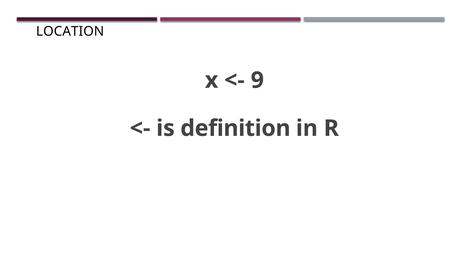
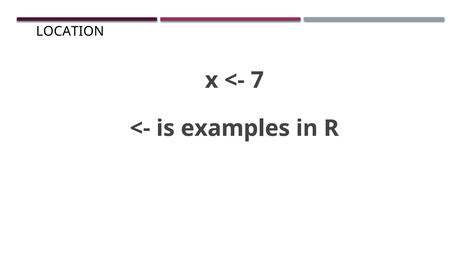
9: 9 -> 7
definition: definition -> examples
